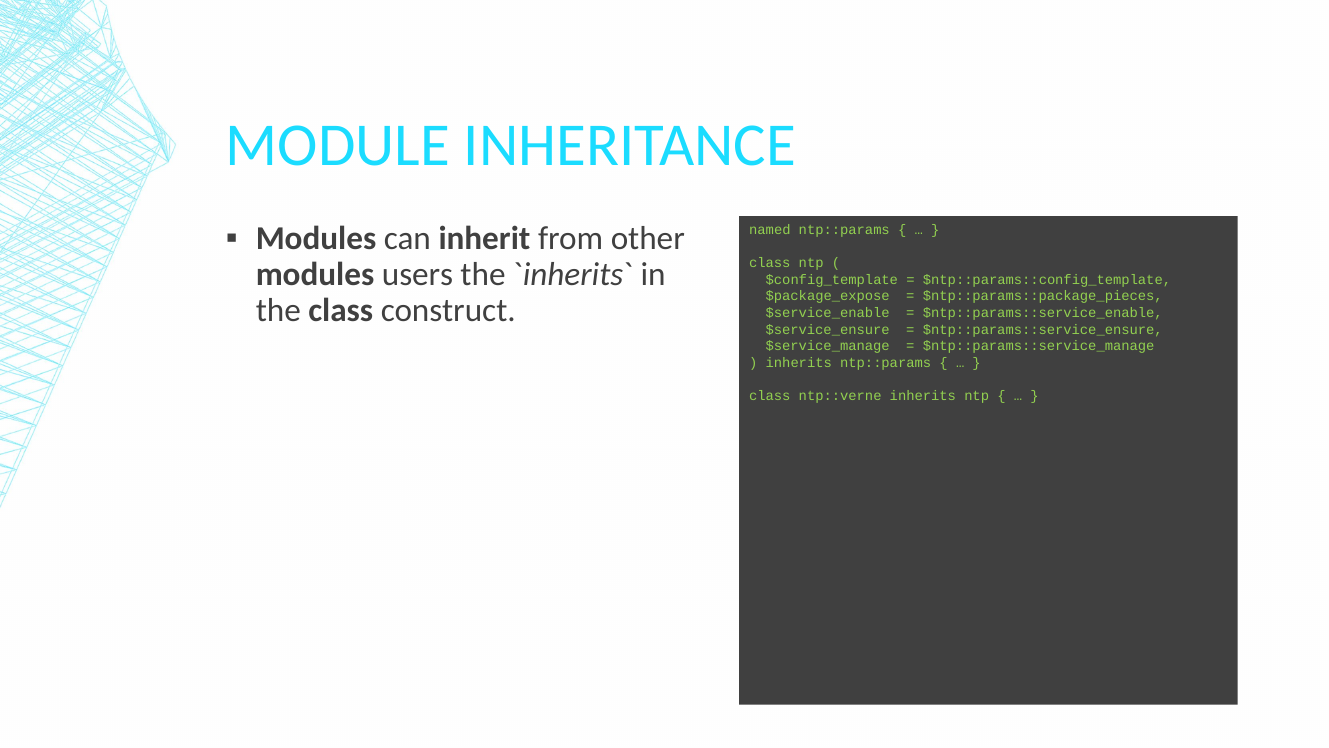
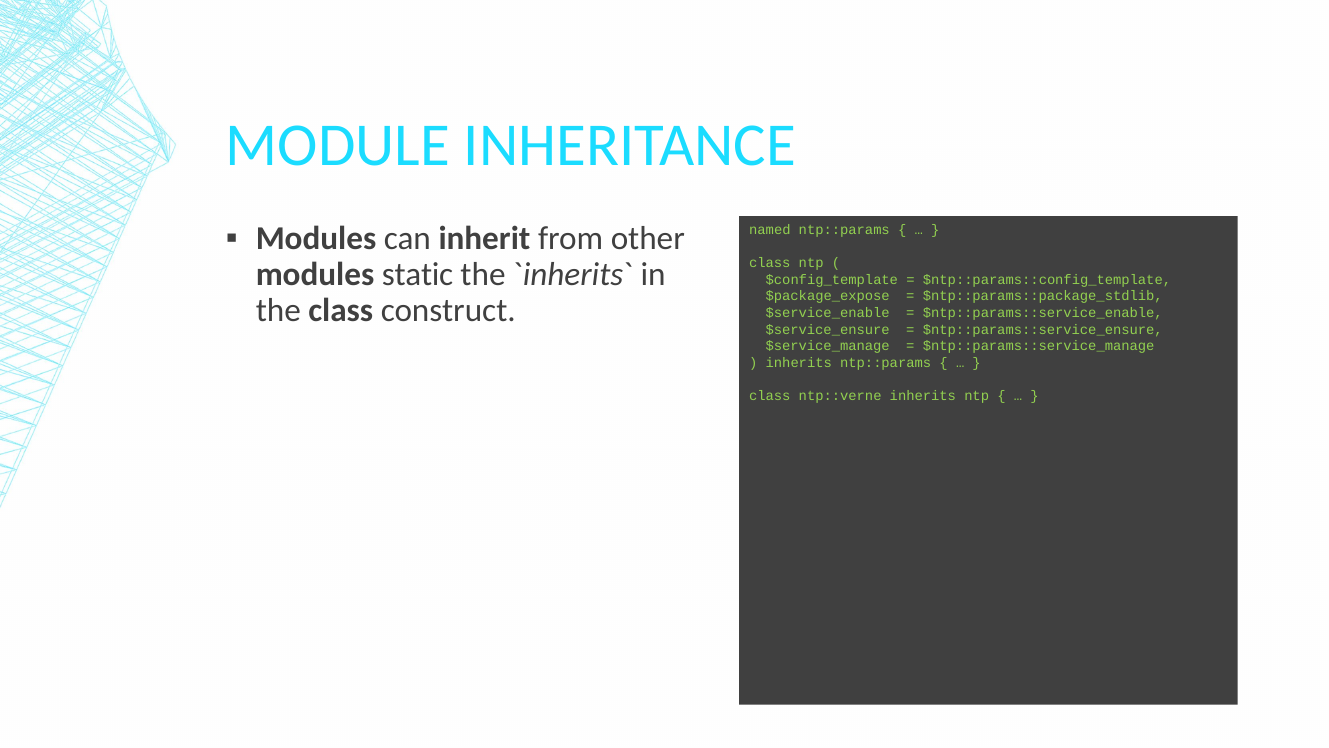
users: users -> static
$ntp::params::package_pieces: $ntp::params::package_pieces -> $ntp::params::package_stdlib
